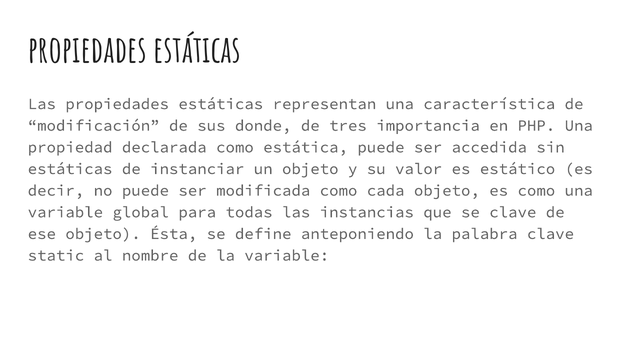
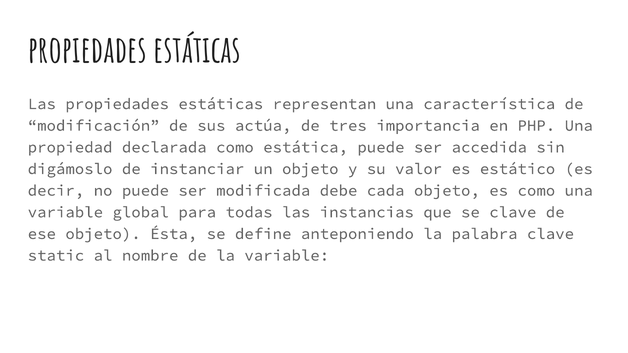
donde: donde -> actúa
estáticas at (70, 169): estáticas -> digámoslo
modificada como: como -> debe
